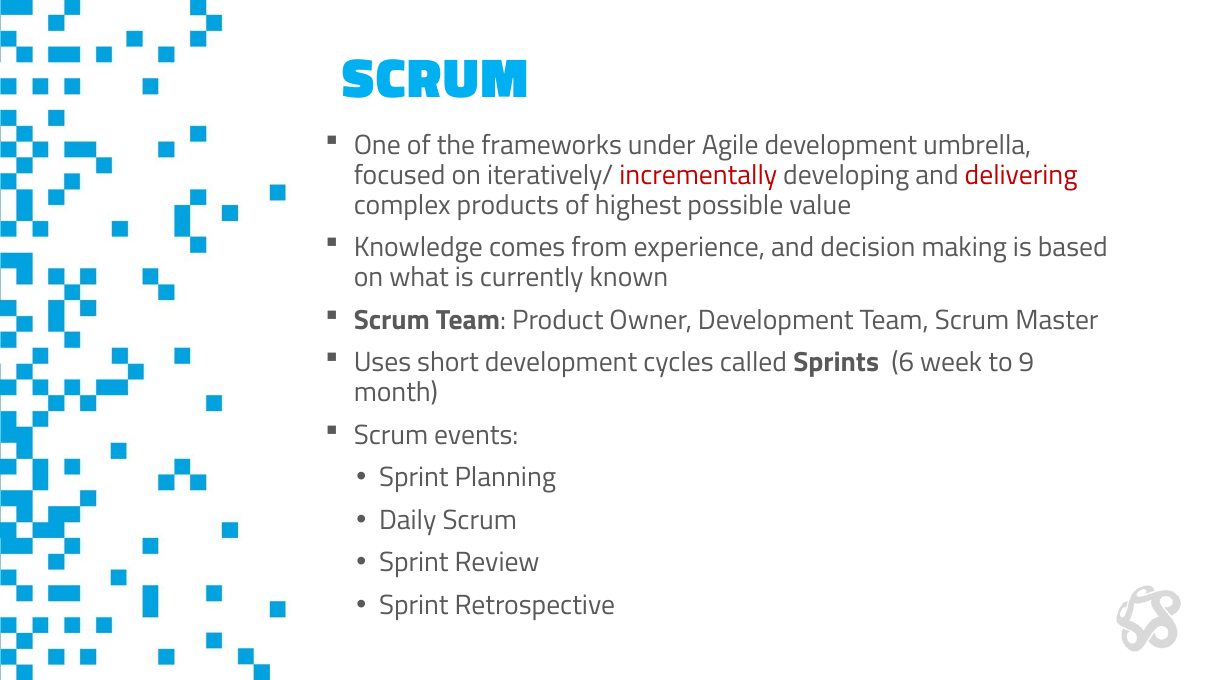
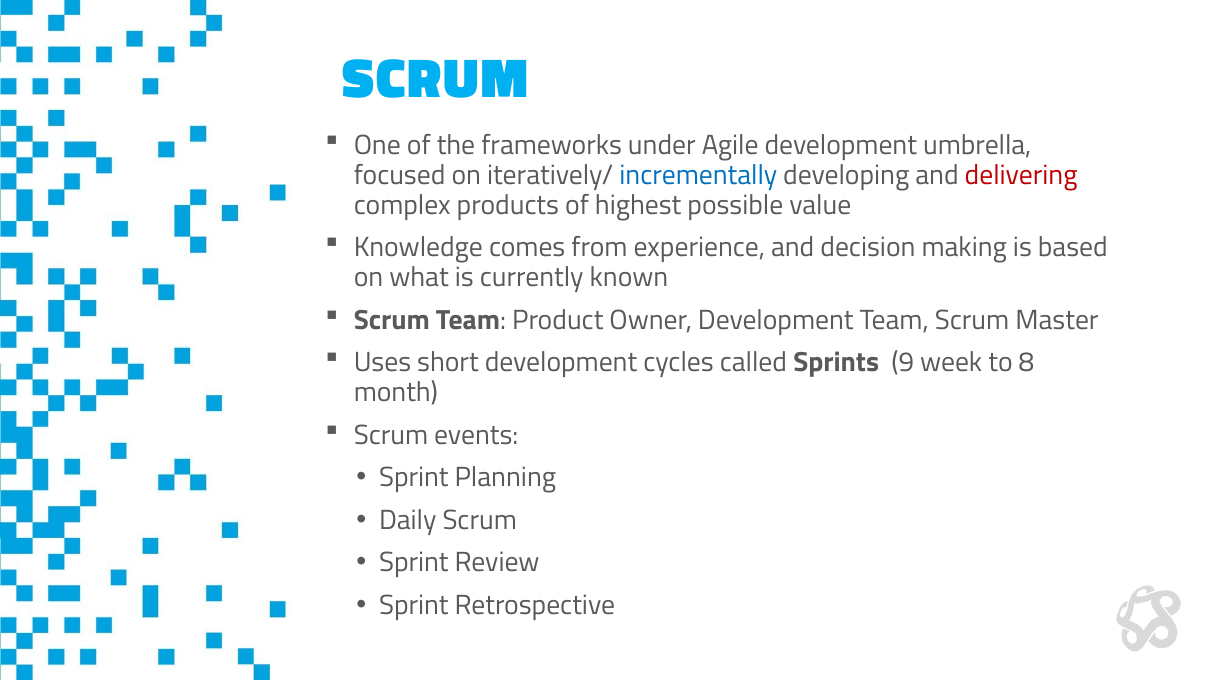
incrementally colour: red -> blue
6: 6 -> 9
9: 9 -> 8
